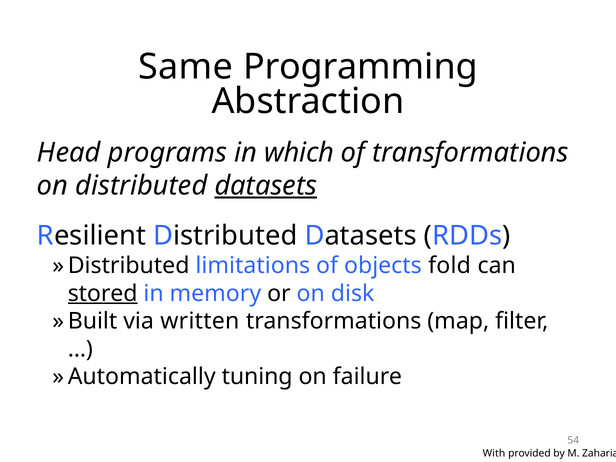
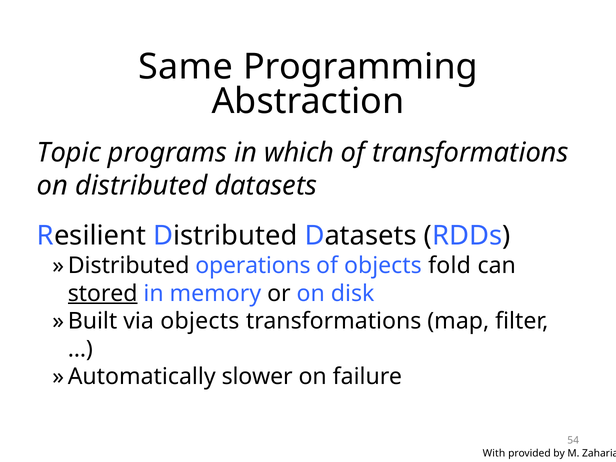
Head: Head -> Topic
datasets at (266, 186) underline: present -> none
limitations: limitations -> operations
via written: written -> objects
tuning: tuning -> slower
